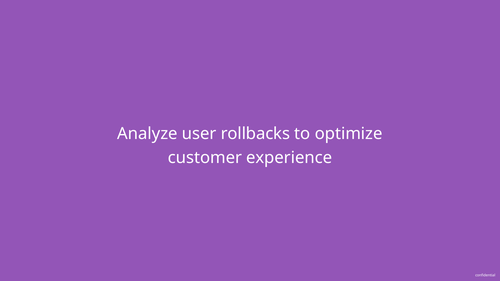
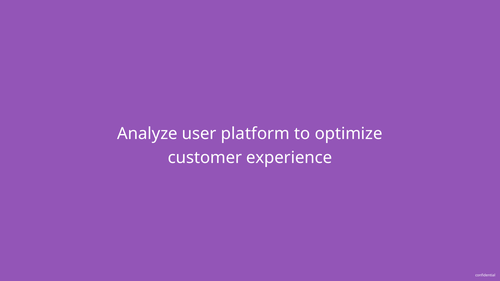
rollbacks: rollbacks -> platform
